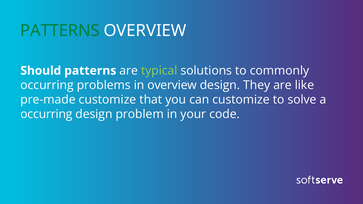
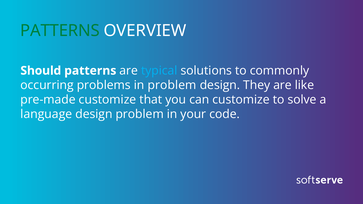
typical colour: light green -> light blue
in overview: overview -> problem
occurring at (46, 114): occurring -> language
